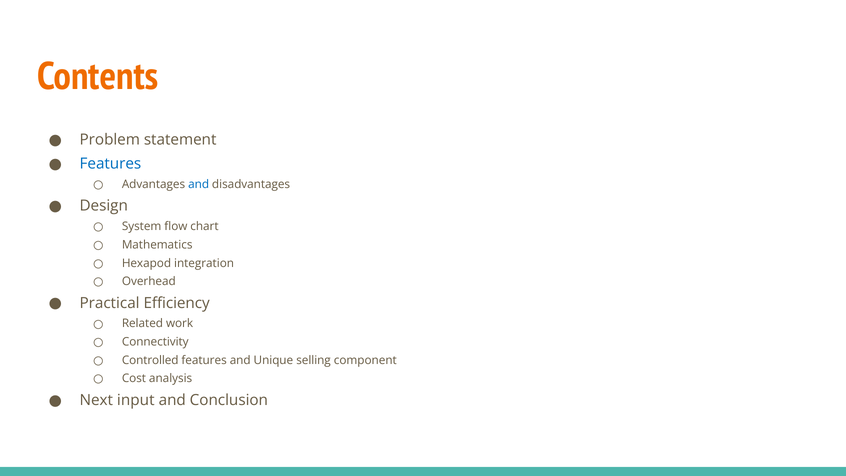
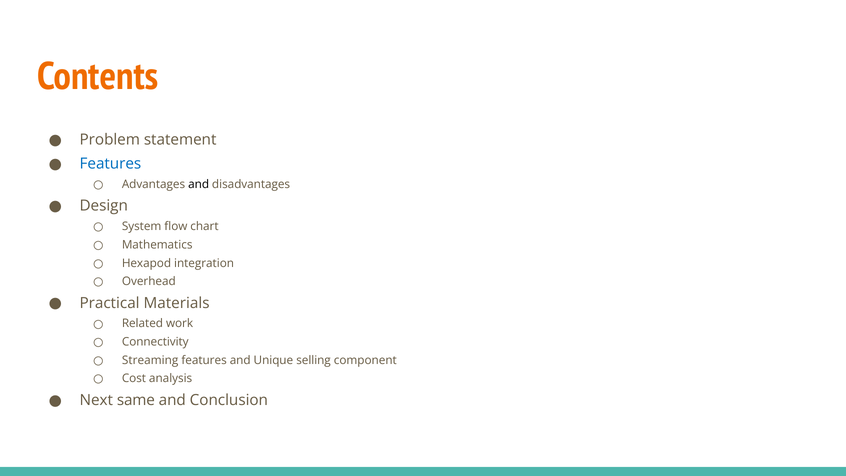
and at (199, 184) colour: blue -> black
Efficiency: Efficiency -> Materials
Controlled: Controlled -> Streaming
input: input -> same
